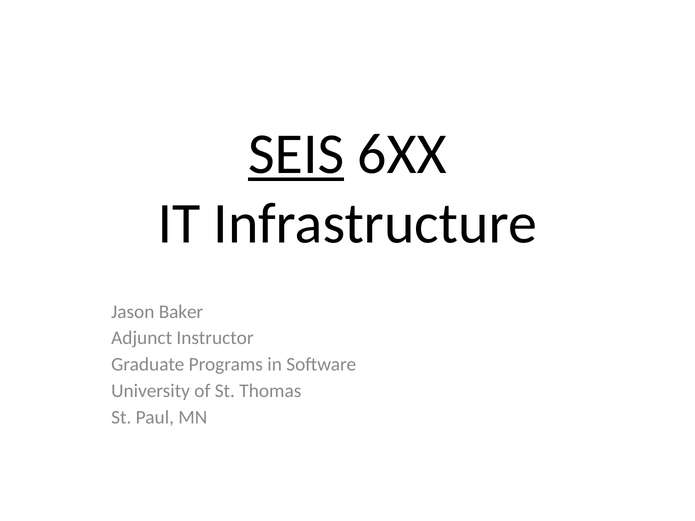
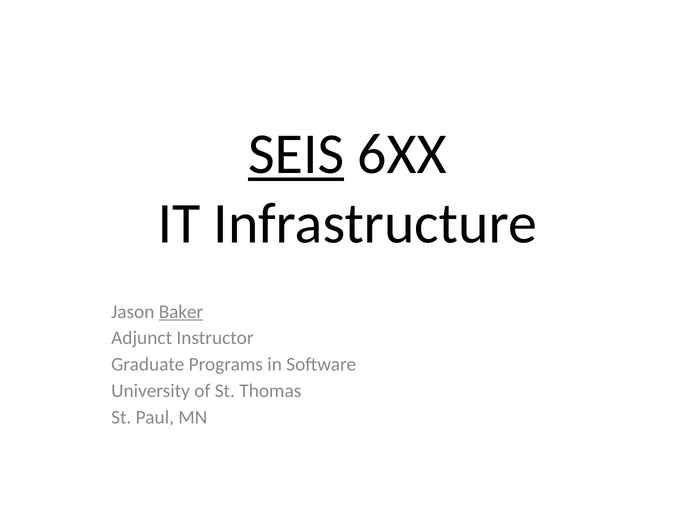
Baker underline: none -> present
